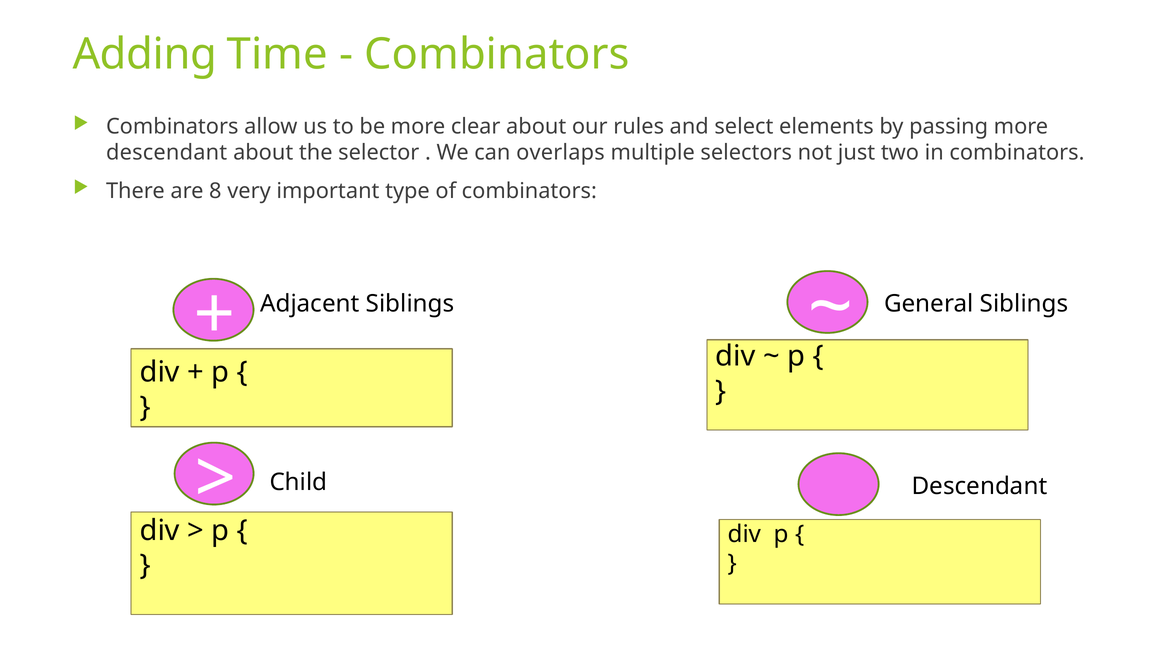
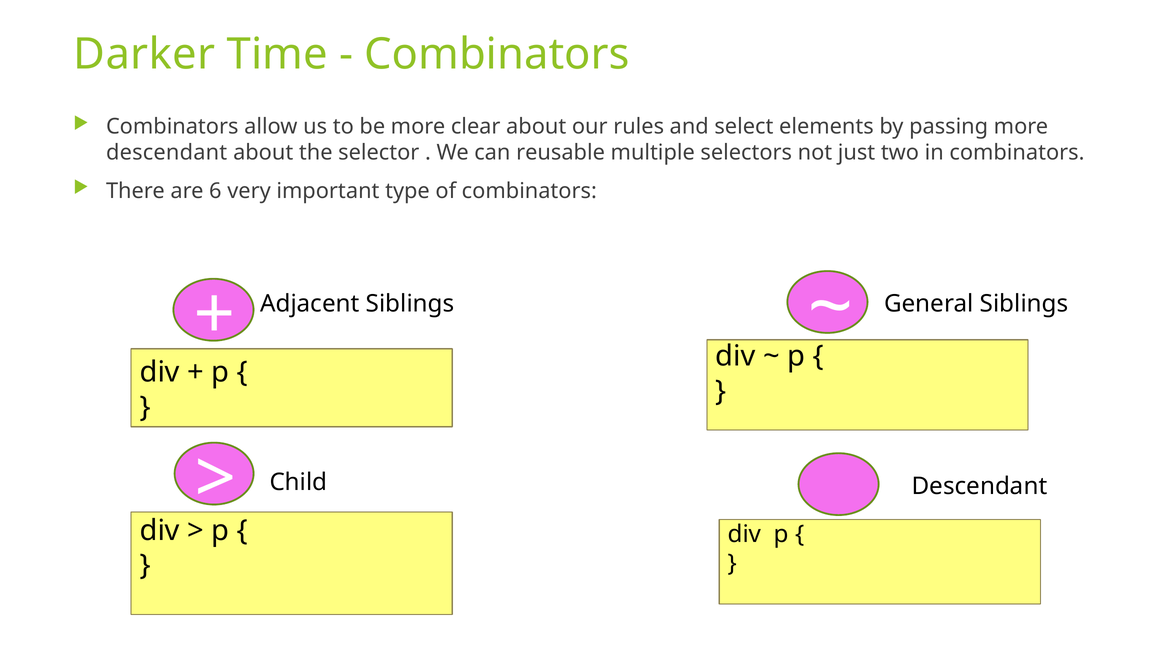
Adding: Adding -> Darker
overlaps: overlaps -> reusable
8: 8 -> 6
